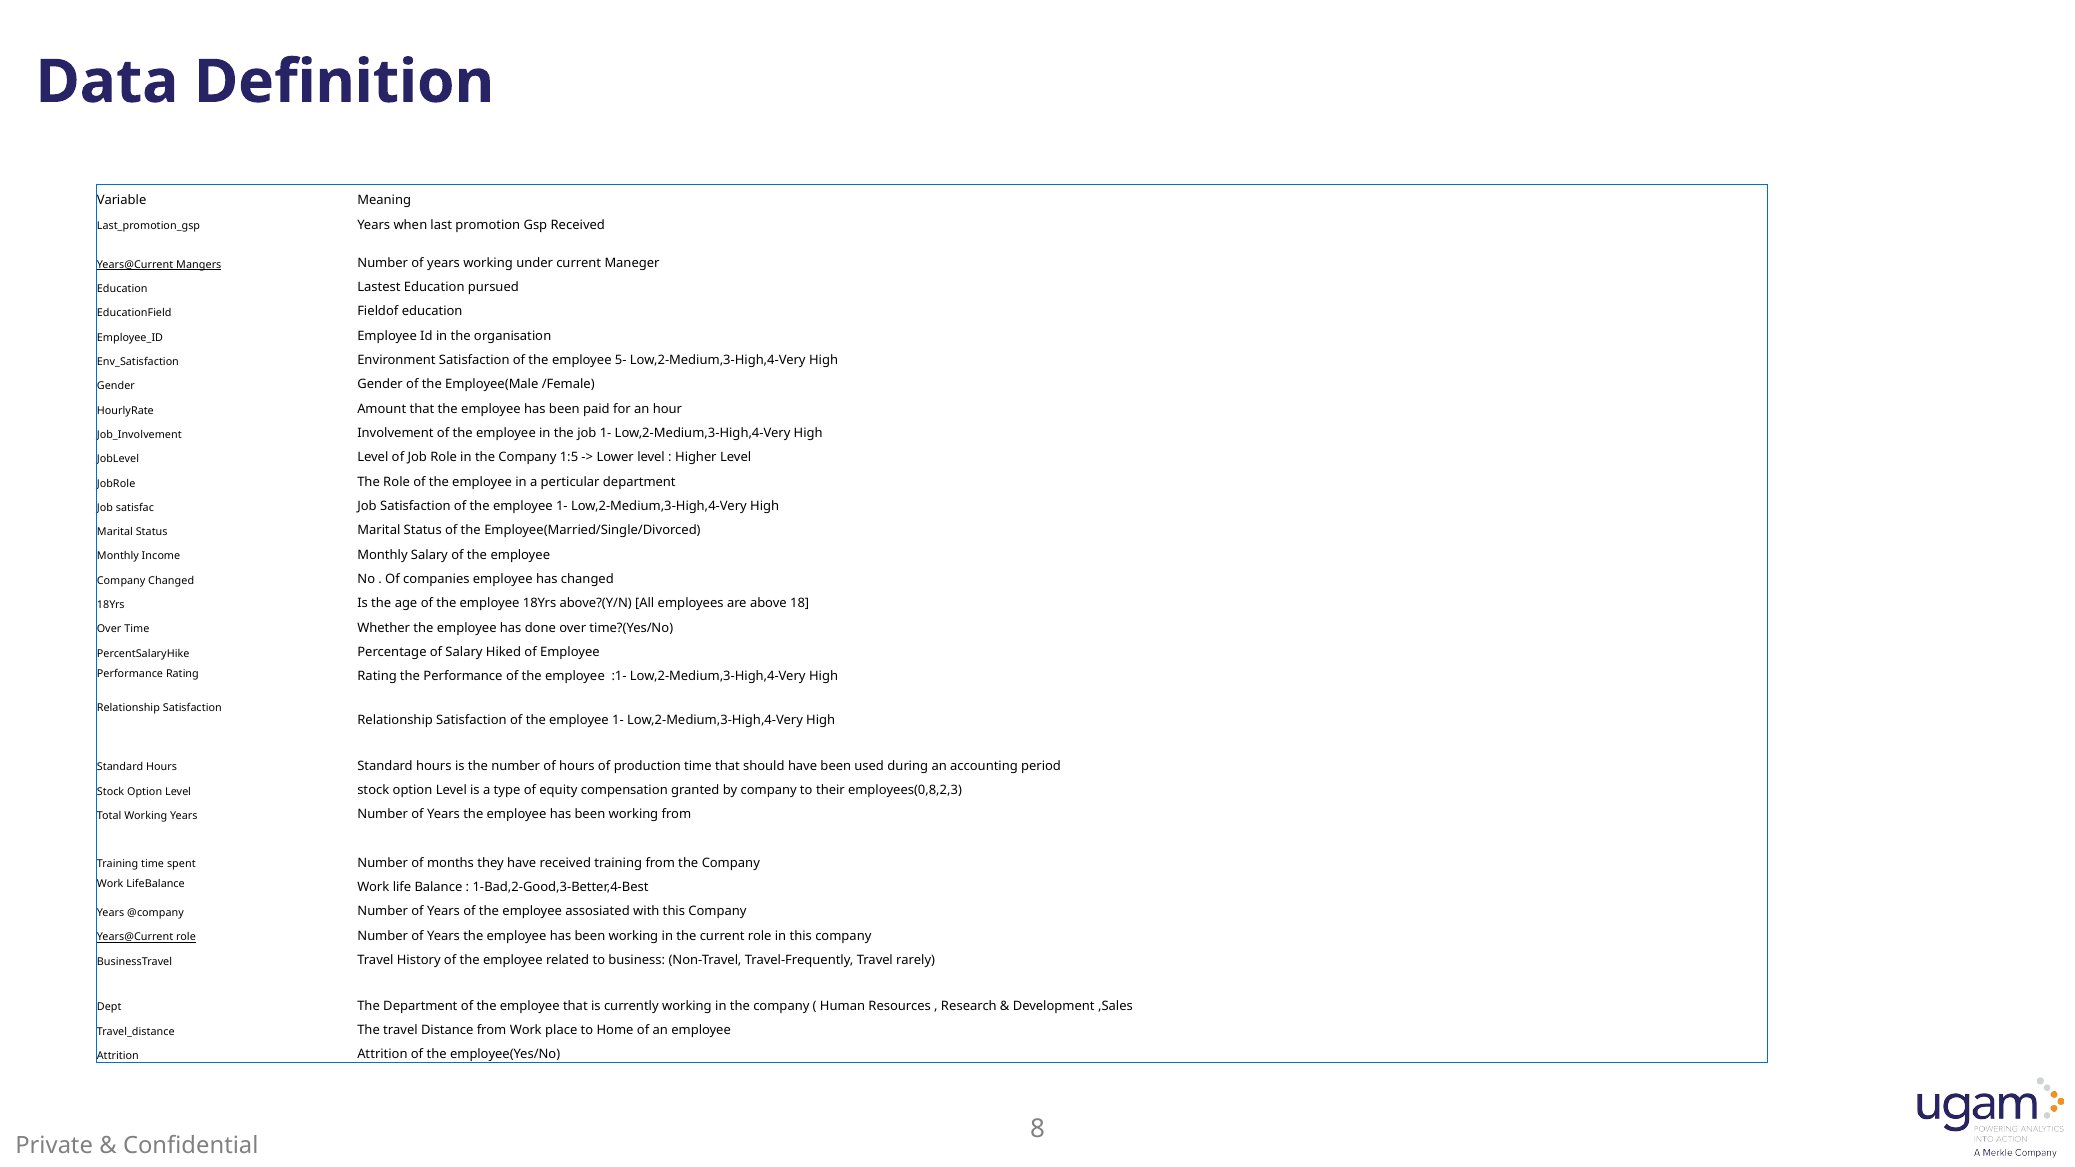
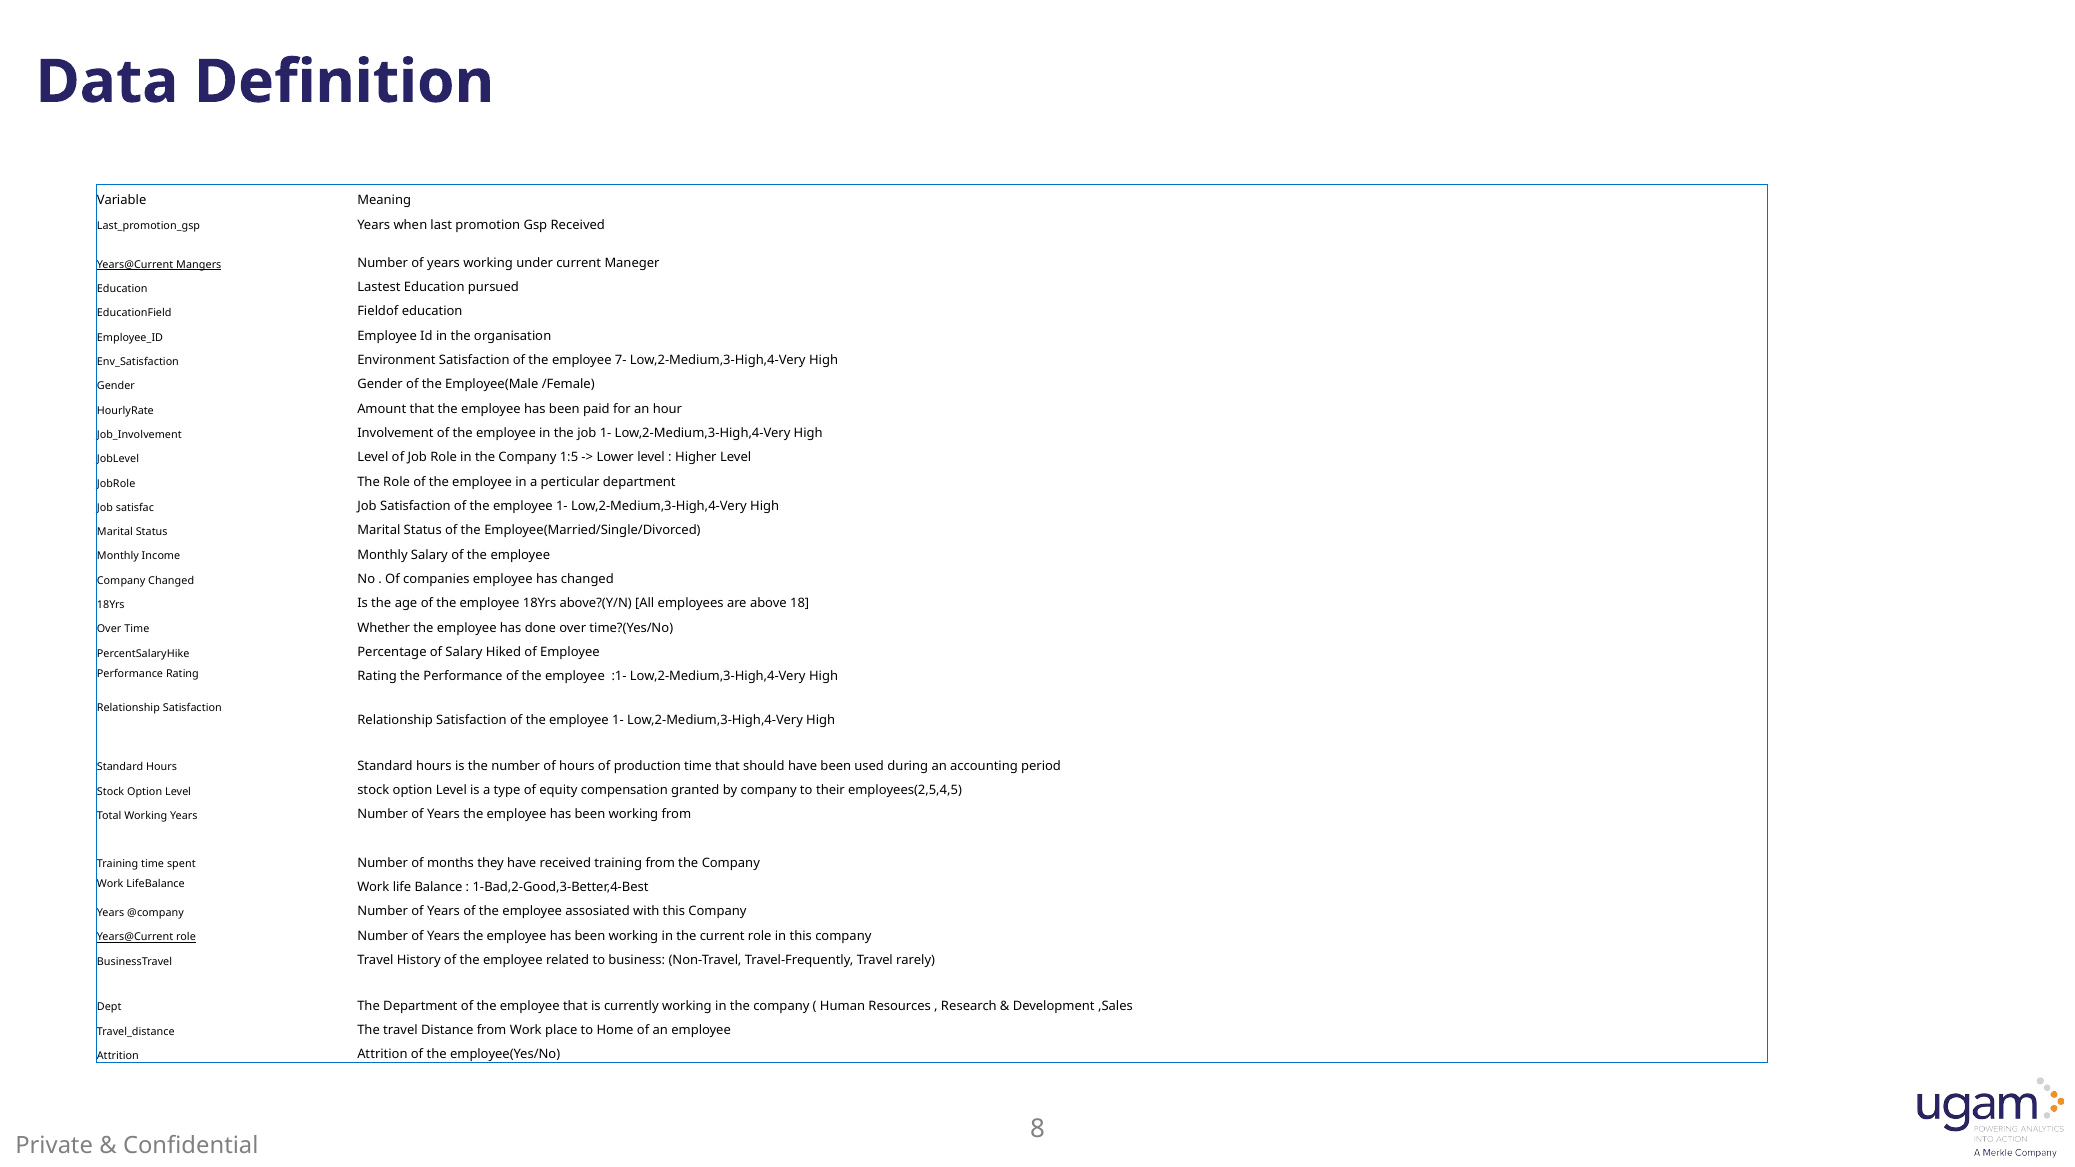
5-: 5- -> 7-
employees(0,8,2,3: employees(0,8,2,3 -> employees(2,5,4,5
